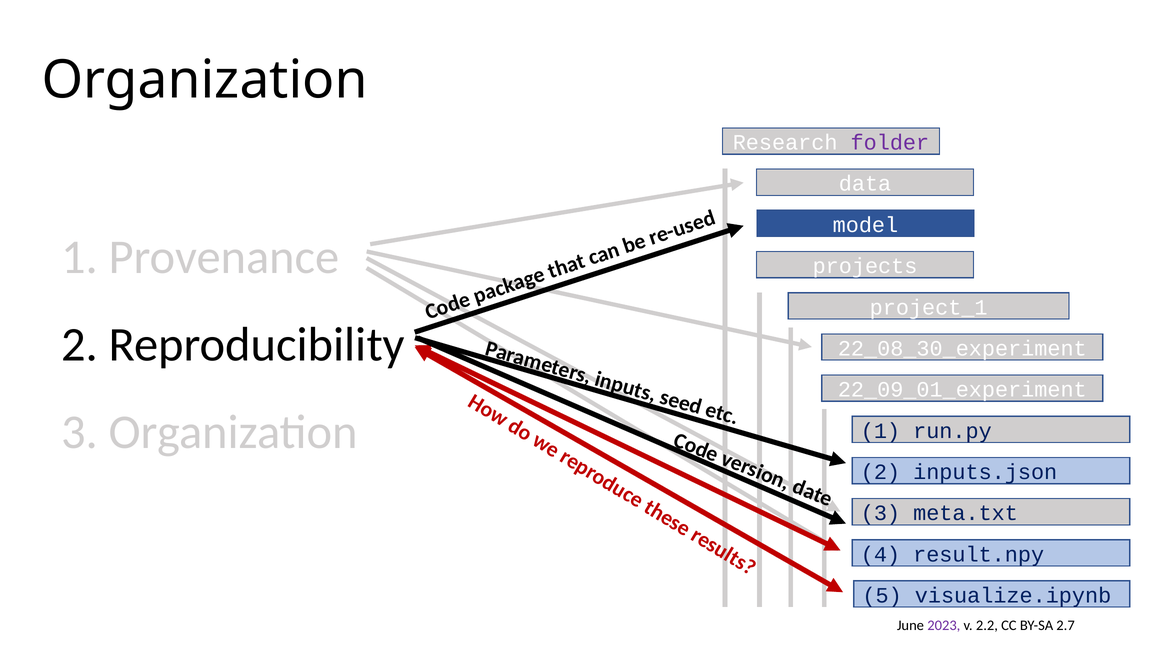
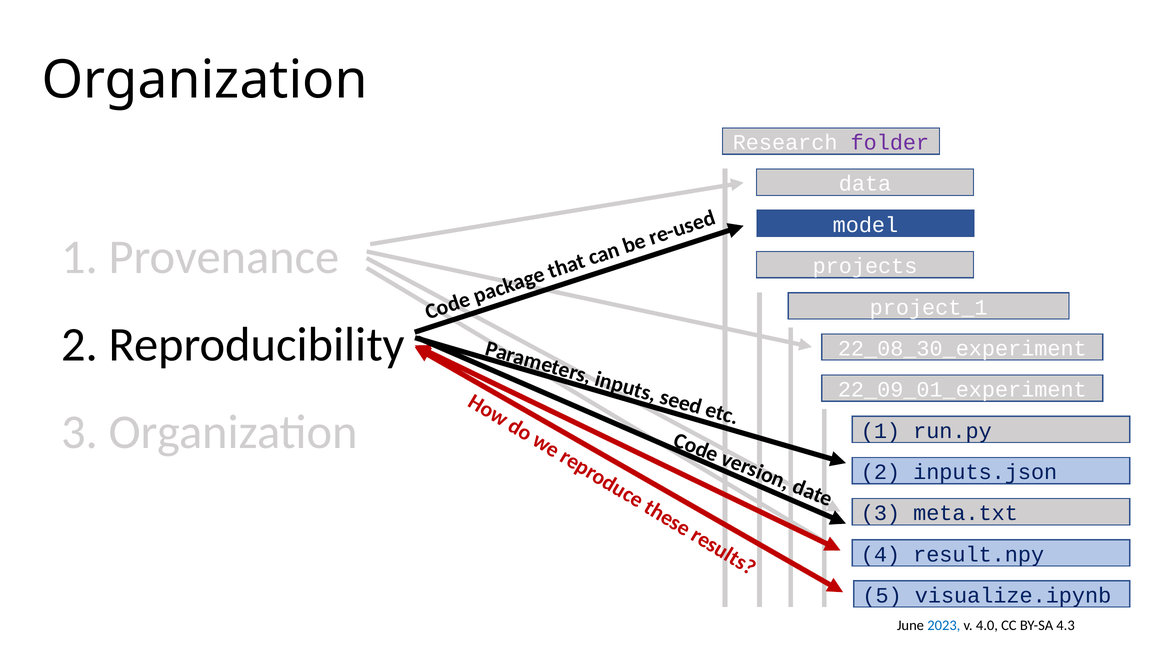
2023 colour: purple -> blue
2.2: 2.2 -> 4.0
2.7: 2.7 -> 4.3
